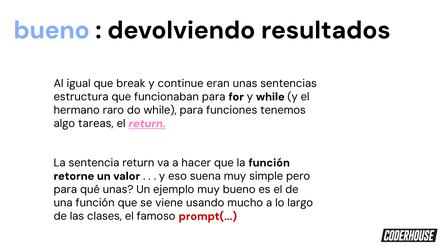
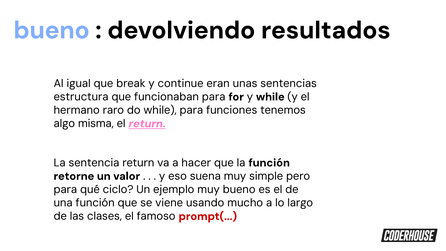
tareas: tareas -> misma
qué unas: unas -> ciclo
